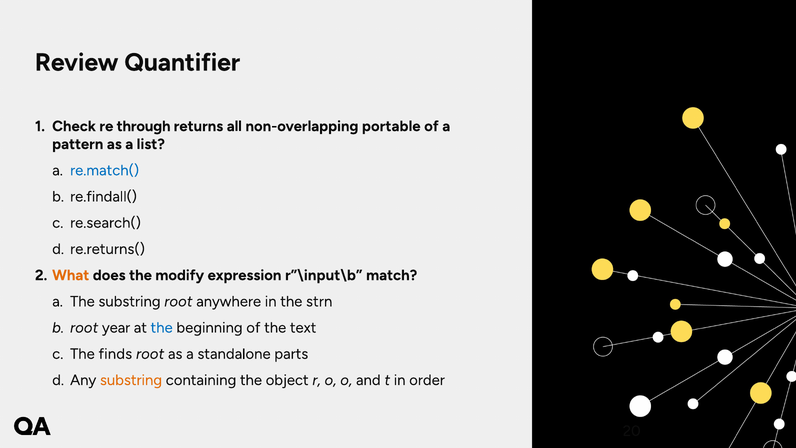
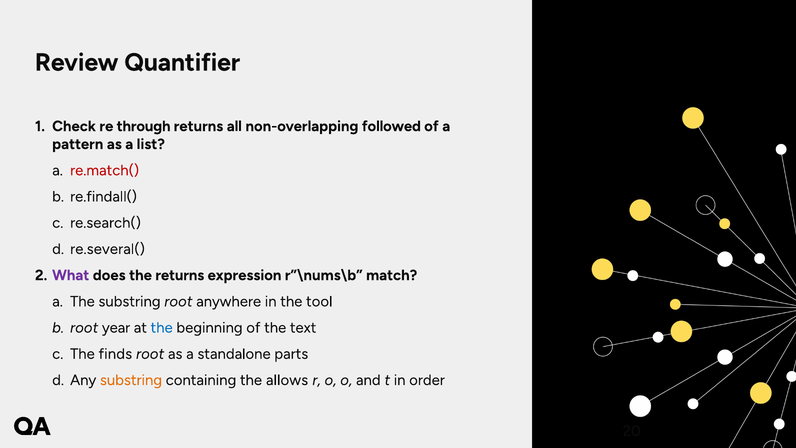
portable: portable -> followed
re.match( colour: blue -> red
re.returns(: re.returns( -> re.several(
What colour: orange -> purple
the modify: modify -> returns
r”\input\b: r”\input\b -> r”\nums\b
strn: strn -> tool
object: object -> allows
